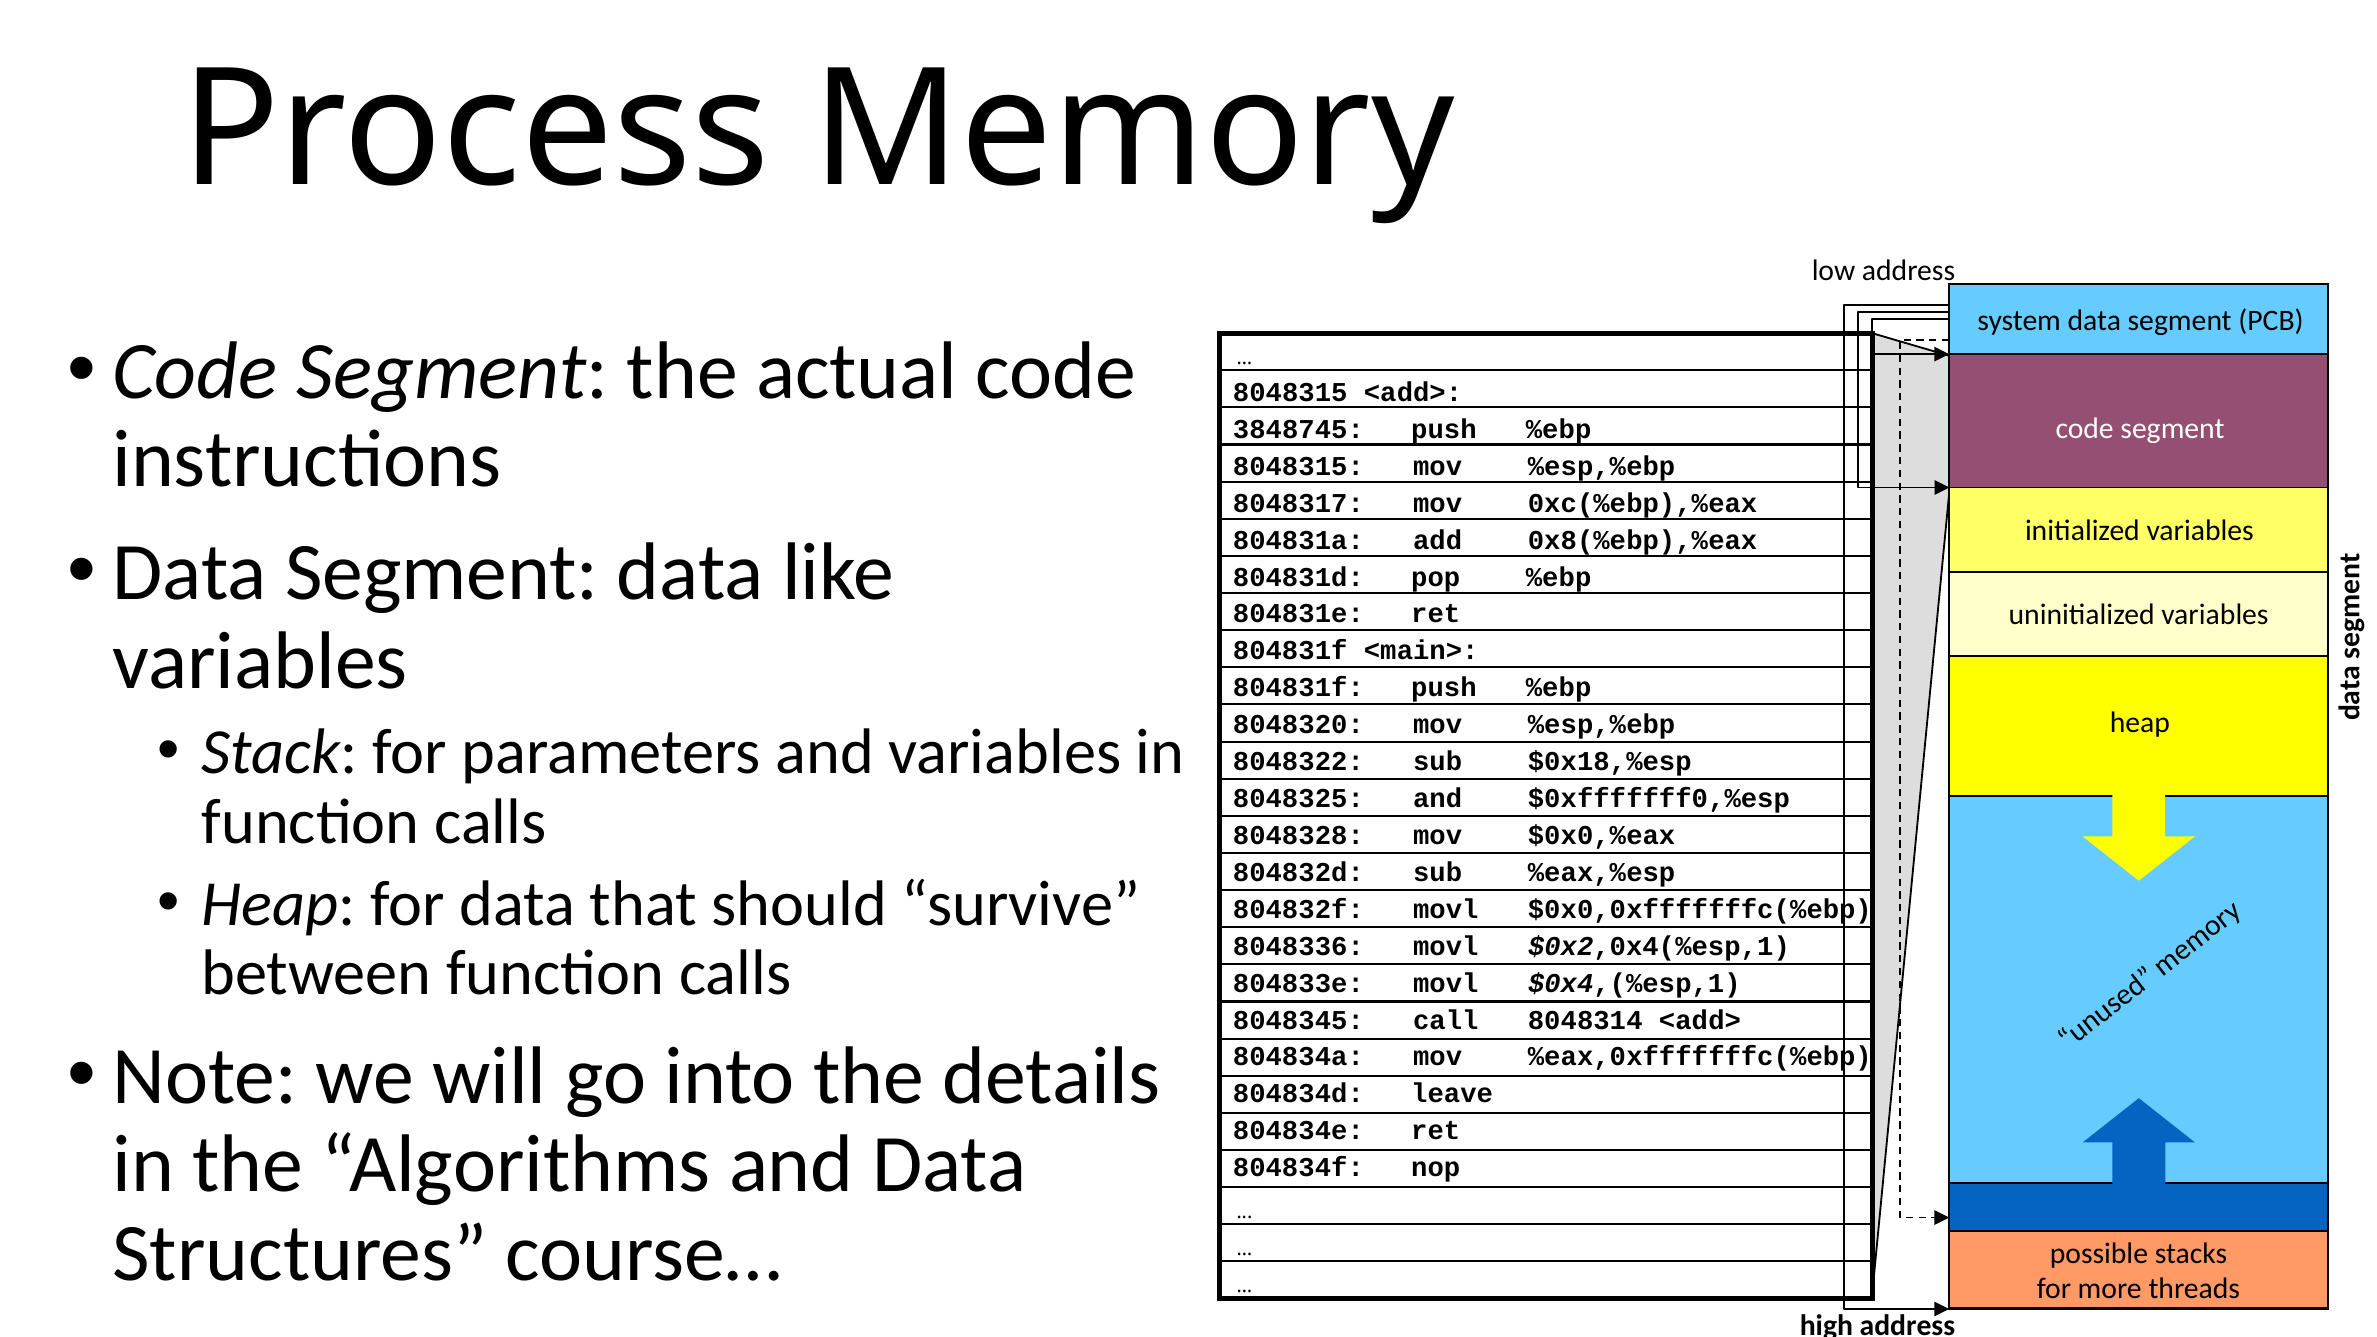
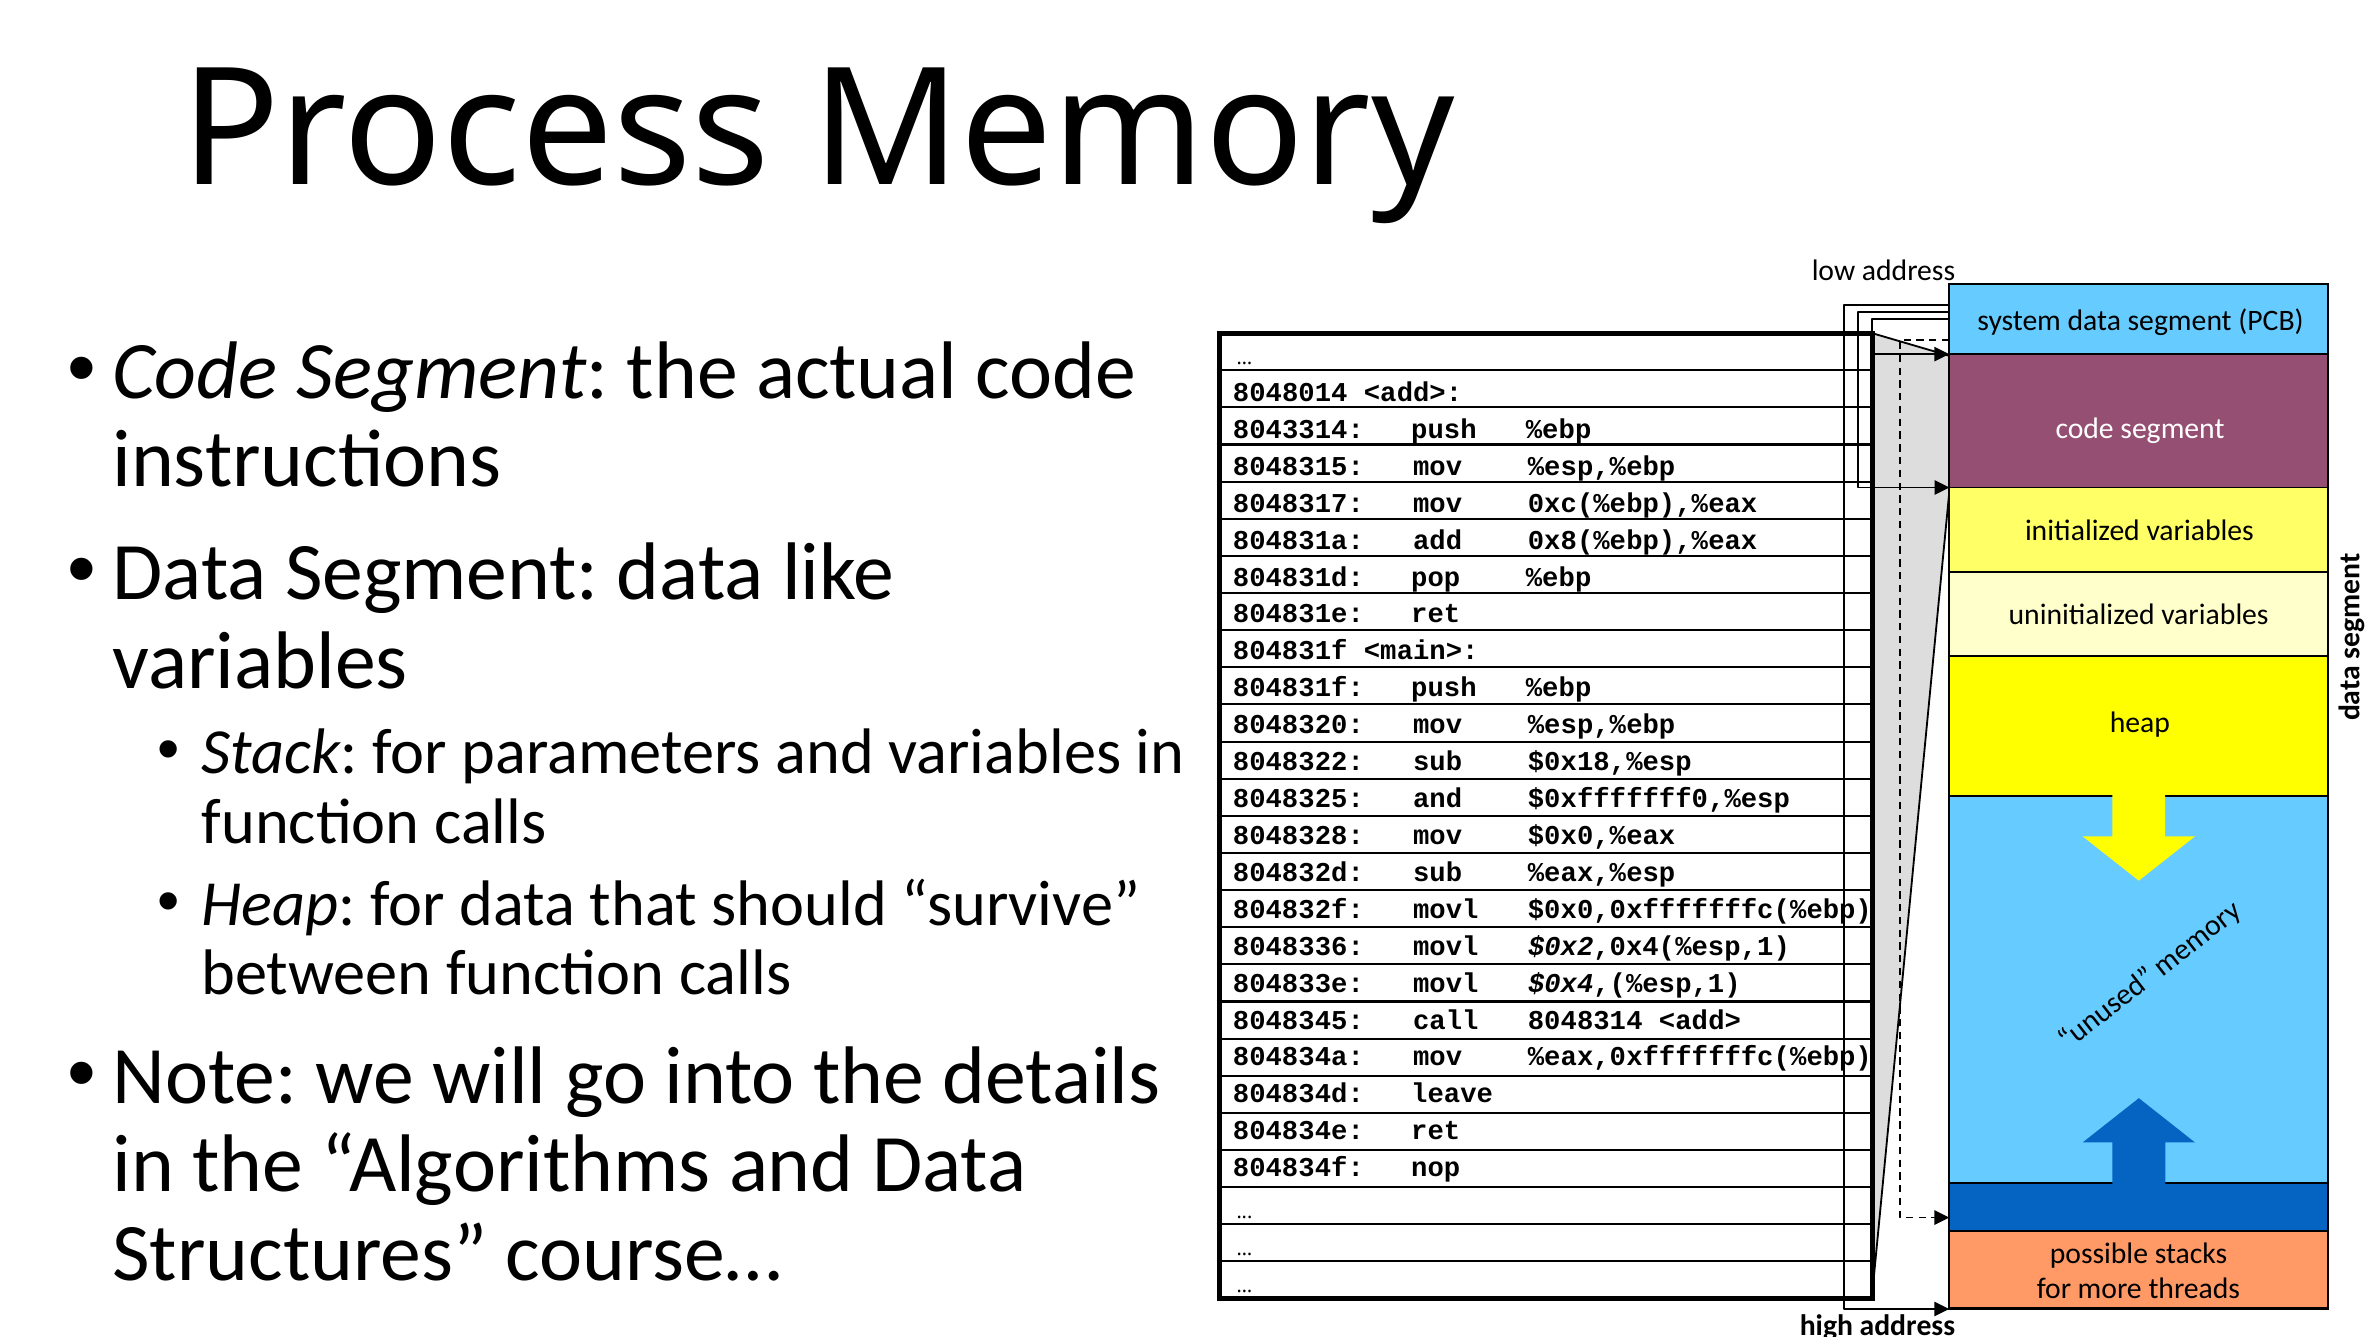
8048315 at (1290, 392): 8048315 -> 8048014
3848745: 3848745 -> 8043314
